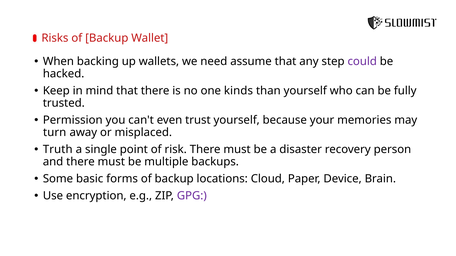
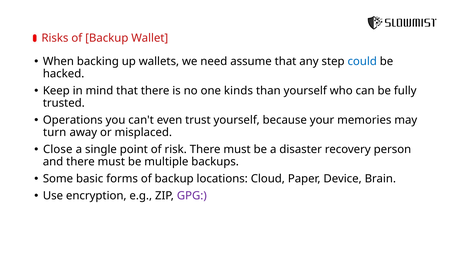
could colour: purple -> blue
Permission: Permission -> Operations
Truth: Truth -> Close
